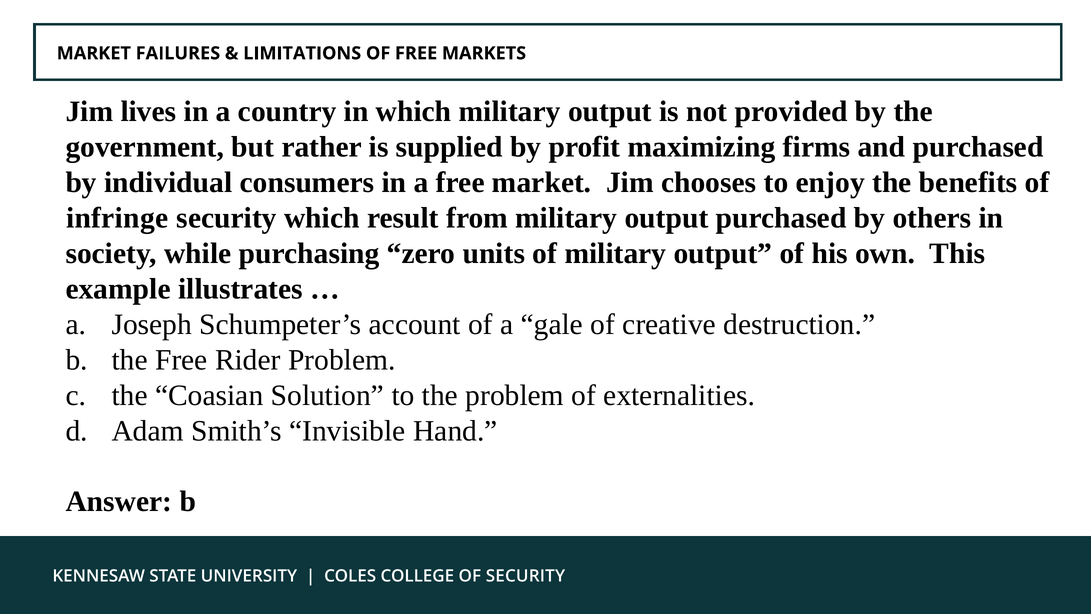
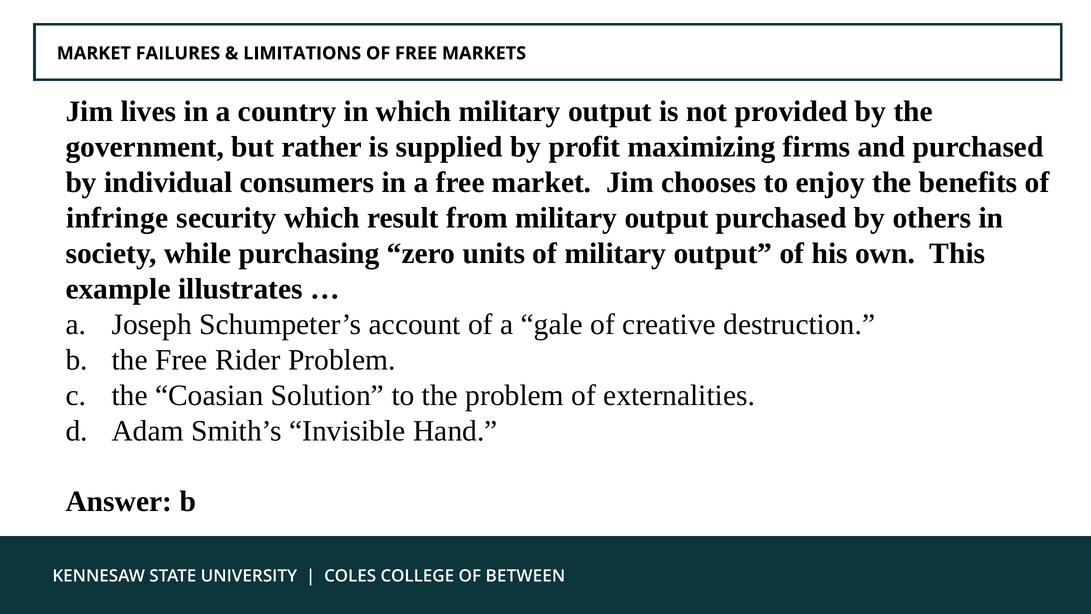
OF SECURITY: SECURITY -> BETWEEN
